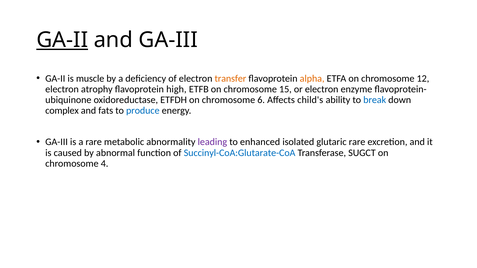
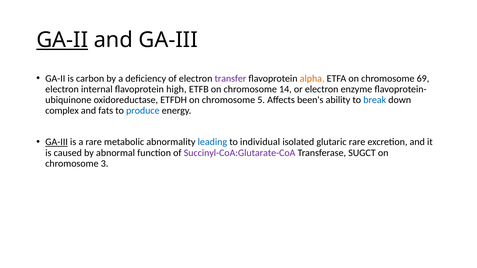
muscle: muscle -> carbon
transfer colour: orange -> purple
12: 12 -> 69
atrophy: atrophy -> internal
15: 15 -> 14
6: 6 -> 5
child's: child's -> been's
GA-III at (57, 142) underline: none -> present
leading colour: purple -> blue
enhanced: enhanced -> individual
Succinyl-CoA:Glutarate-CoA colour: blue -> purple
4: 4 -> 3
